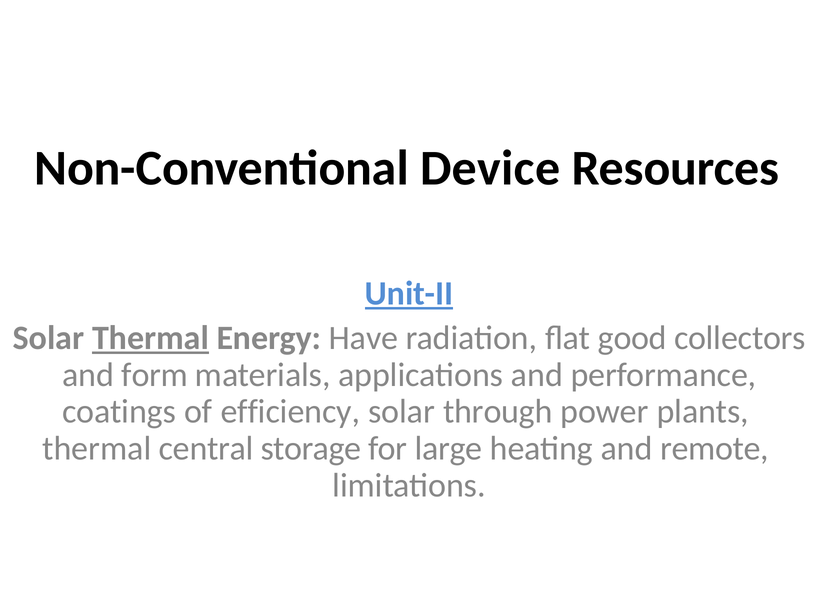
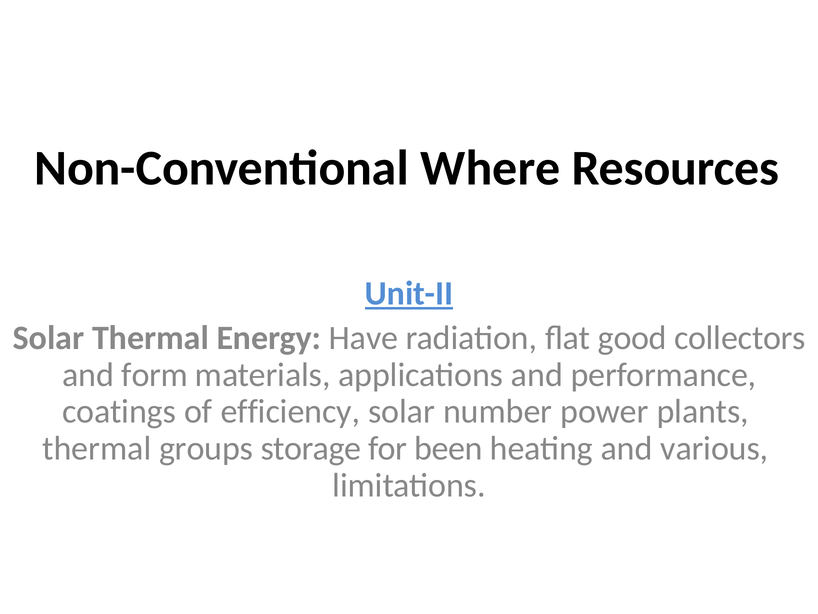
Device: Device -> Where
Thermal at (150, 338) underline: present -> none
through: through -> number
central: central -> groups
large: large -> been
remote: remote -> various
